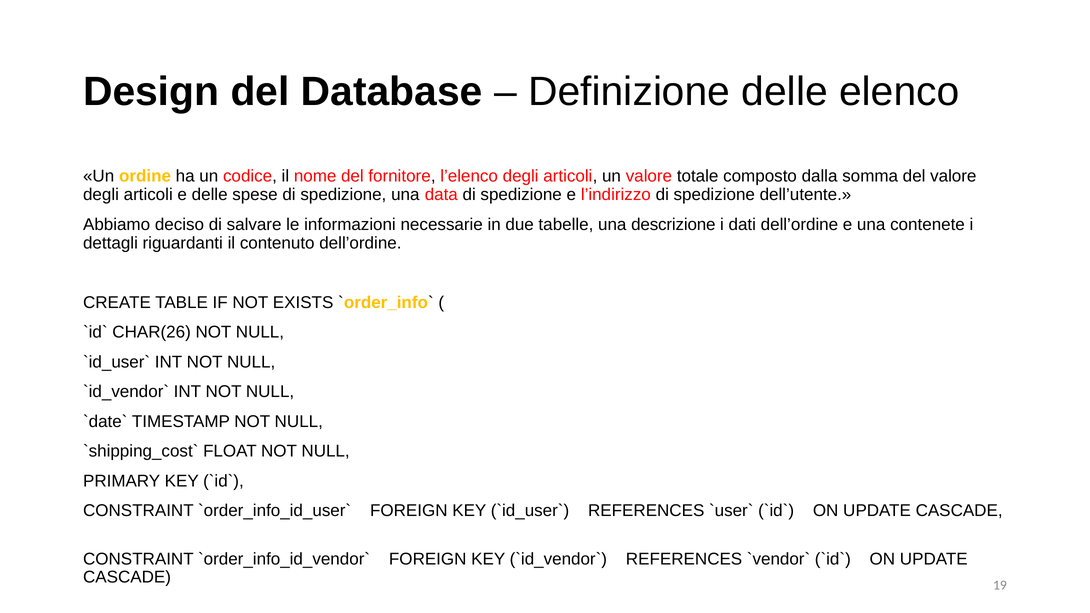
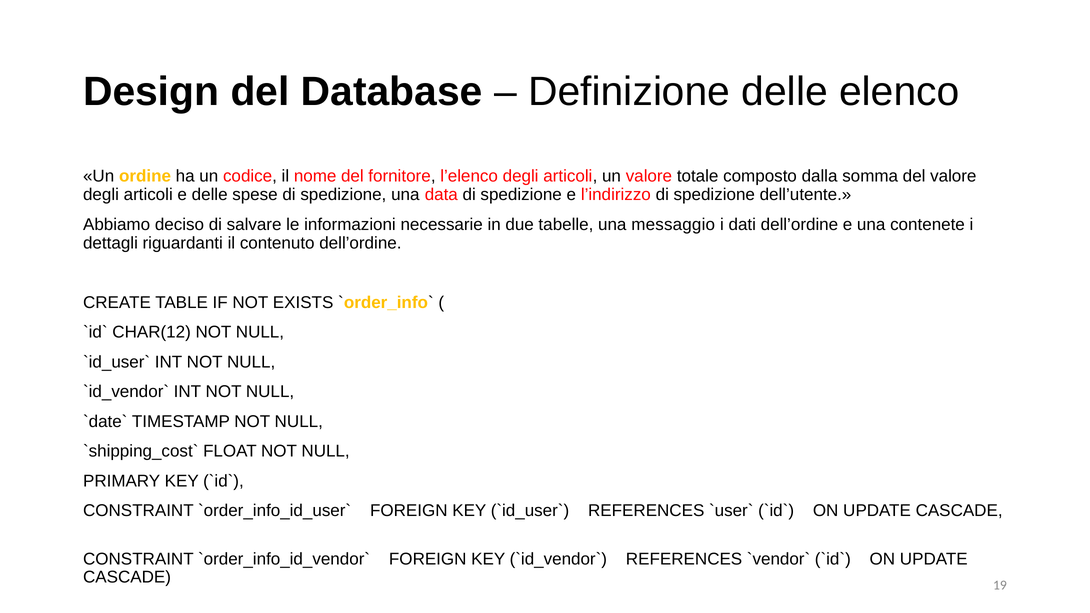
descrizione: descrizione -> messaggio
CHAR(26: CHAR(26 -> CHAR(12
